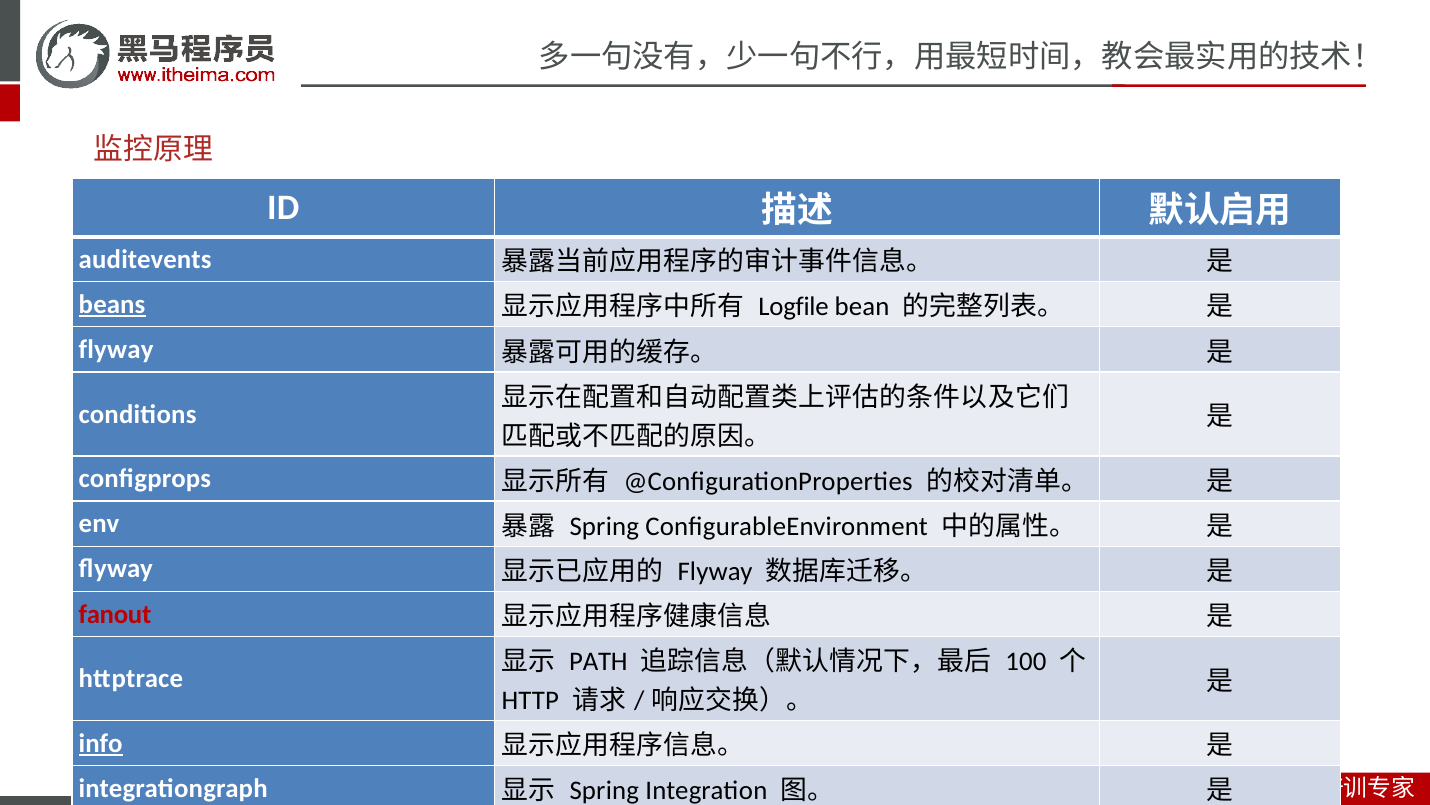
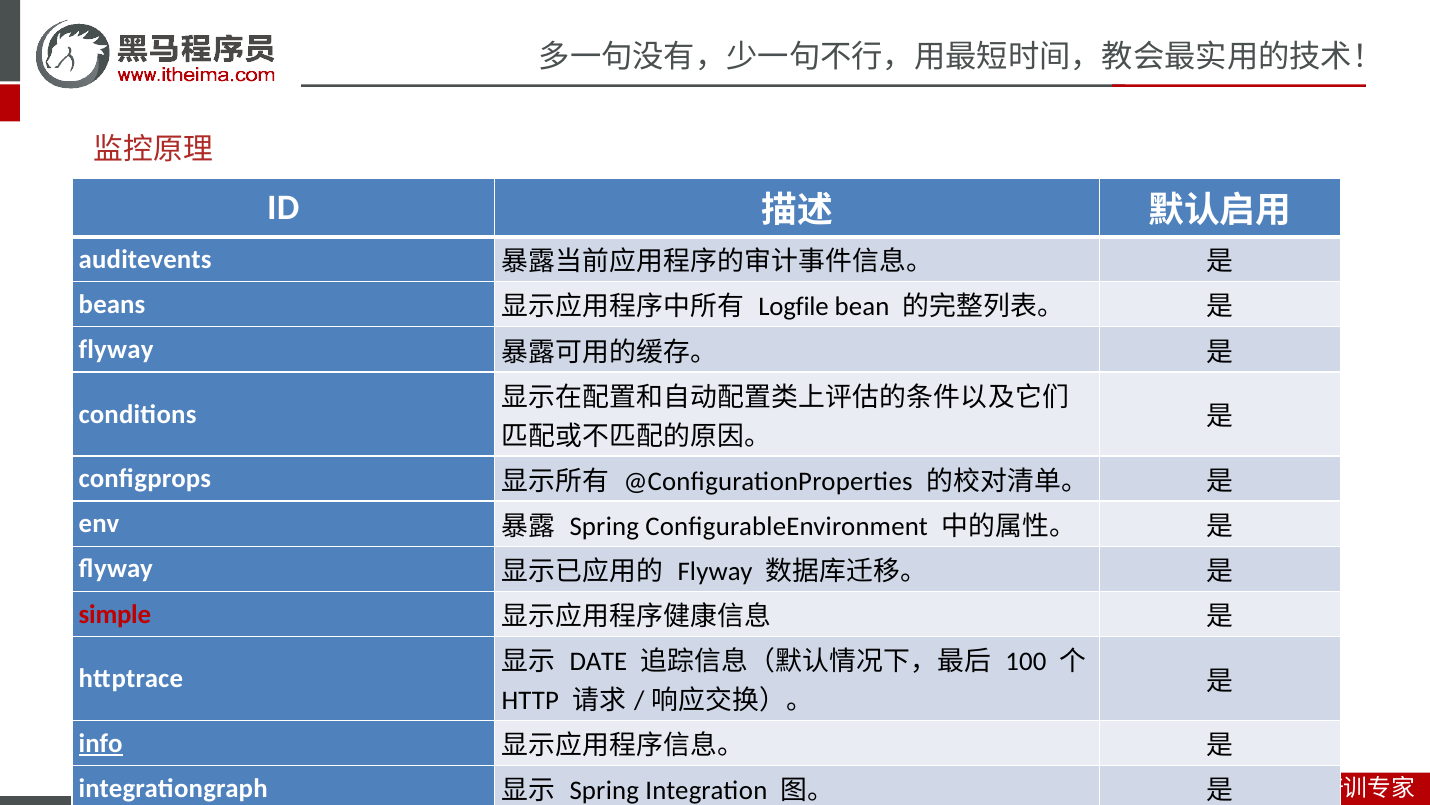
beans underline: present -> none
fanout: fanout -> simple
PATH: PATH -> DATE
